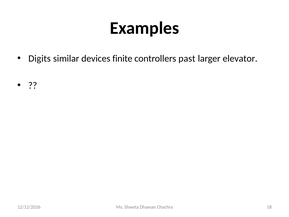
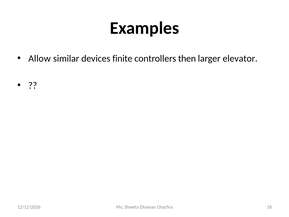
Digits: Digits -> Allow
past: past -> then
